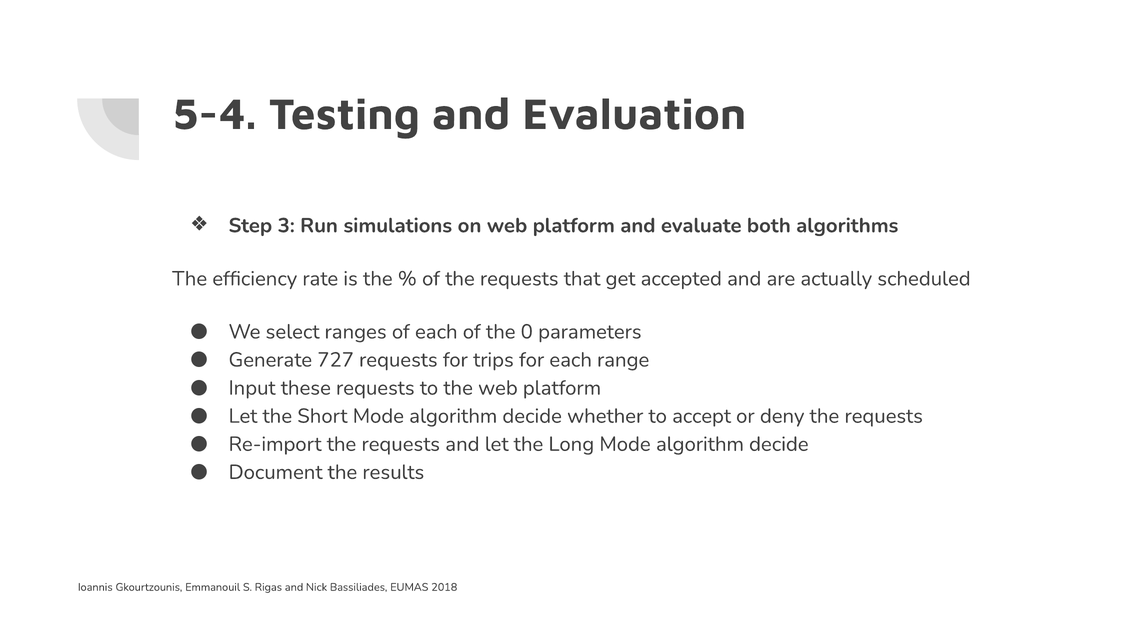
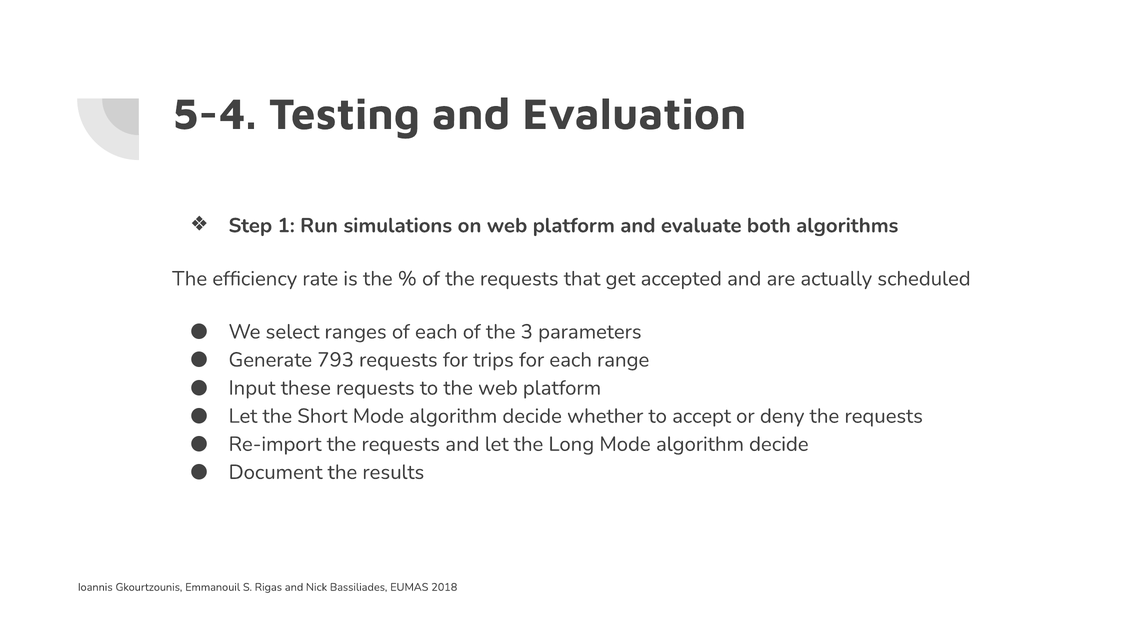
3: 3 -> 1
0: 0 -> 3
727: 727 -> 793
